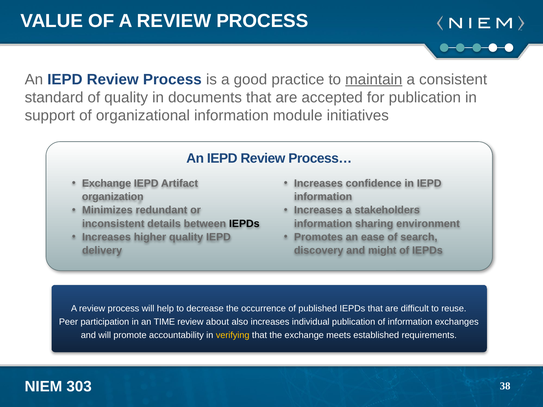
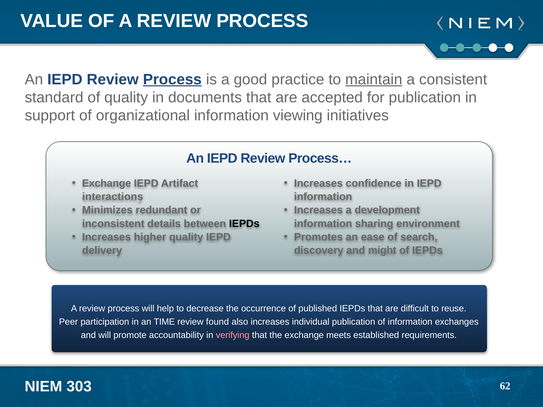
Process at (172, 80) underline: none -> present
module: module -> viewing
organization: organization -> interactions
stakeholders: stakeholders -> development
about: about -> found
verifying colour: yellow -> pink
38: 38 -> 62
